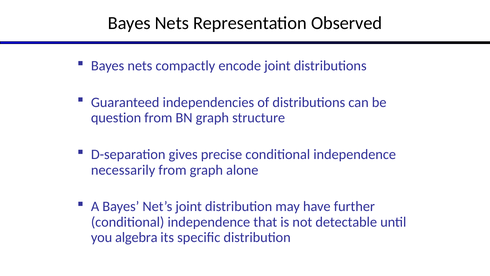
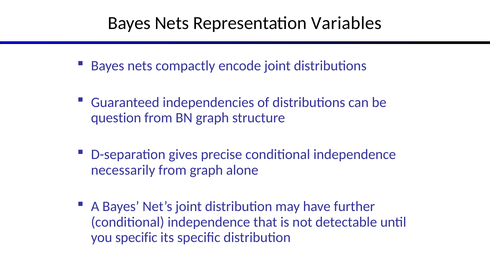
Observed: Observed -> Variables
you algebra: algebra -> specific
